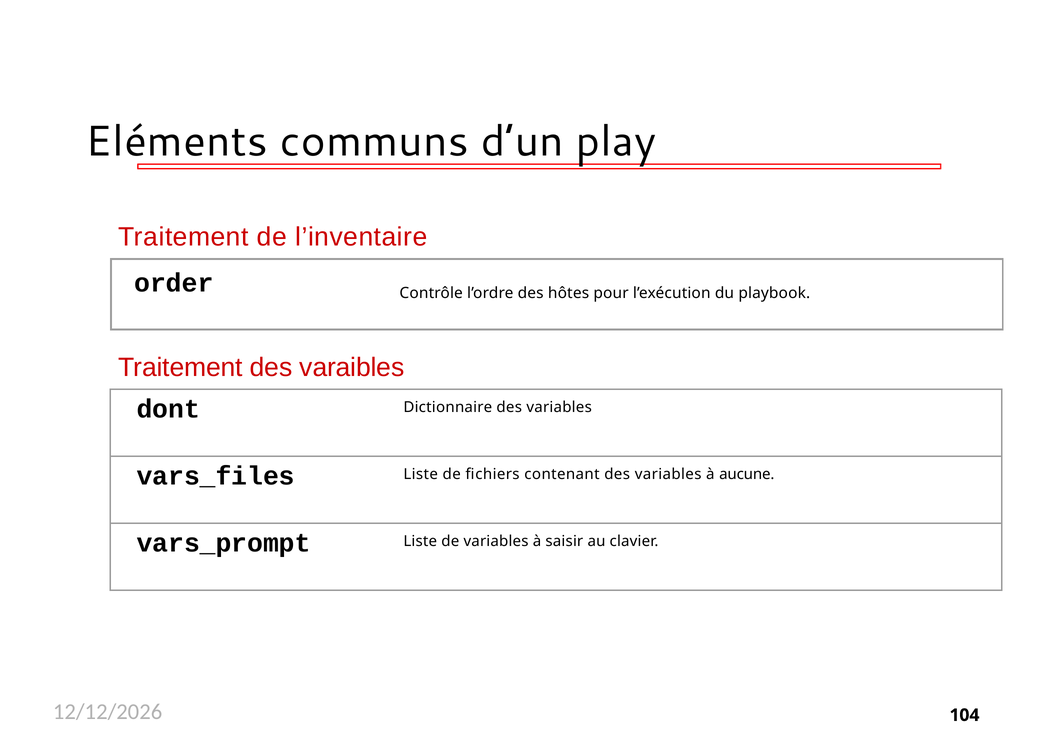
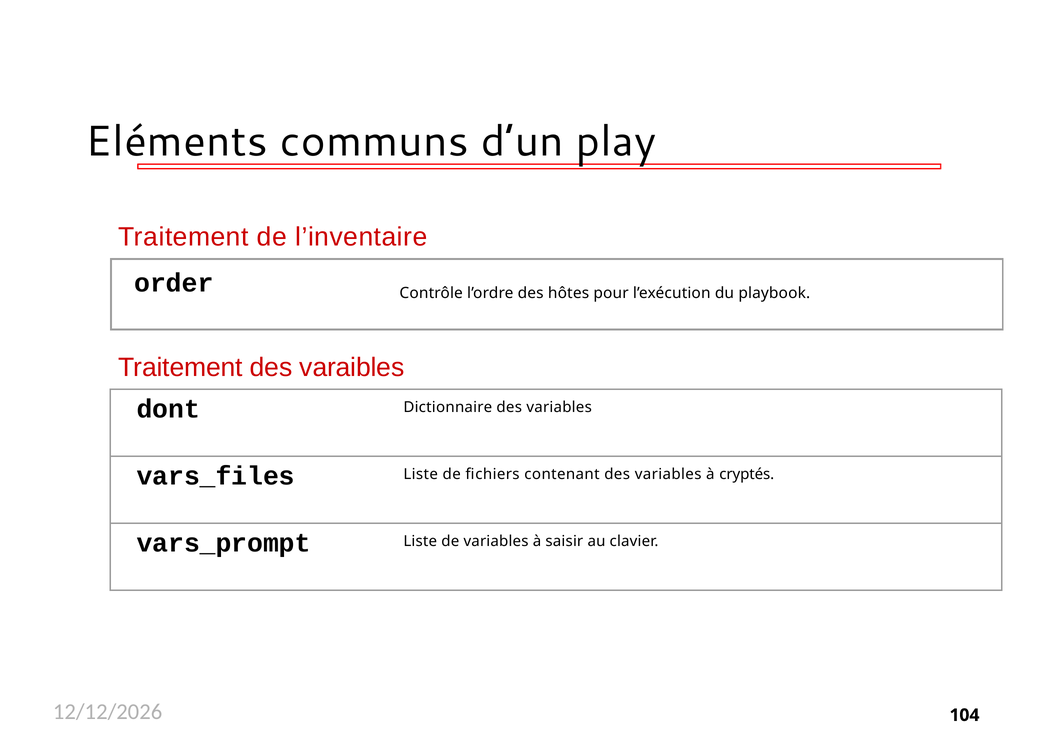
aucune: aucune -> cryptés
